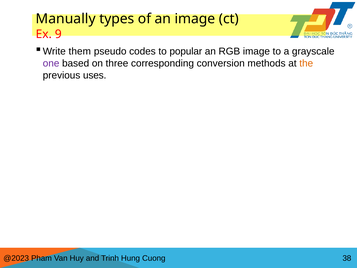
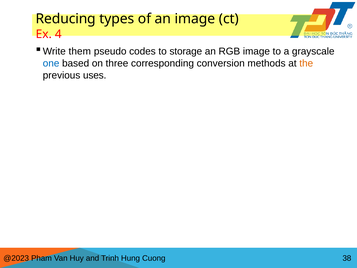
Manually: Manually -> Reducing
9: 9 -> 4
popular: popular -> storage
one colour: purple -> blue
